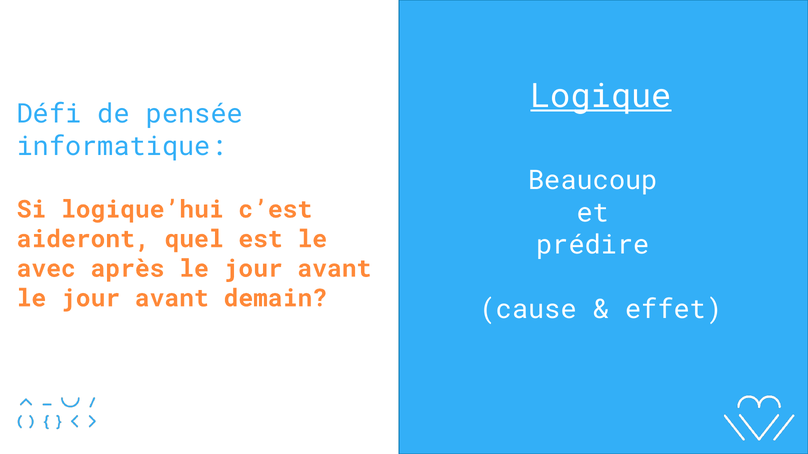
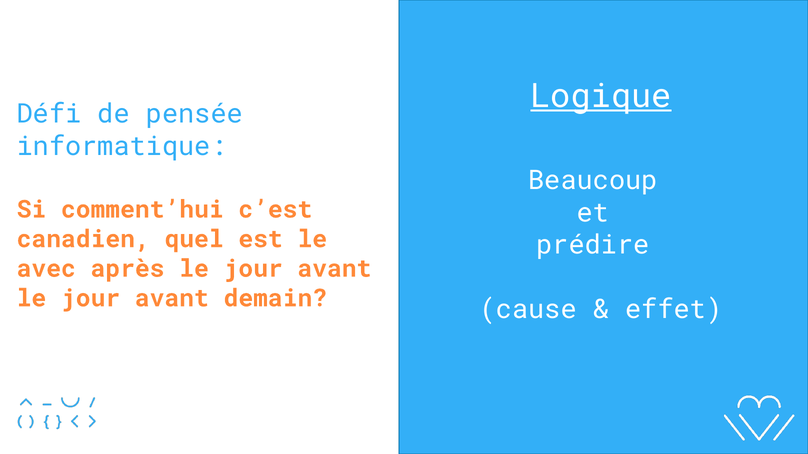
logique’hui: logique’hui -> comment’hui
aideront: aideront -> canadien
